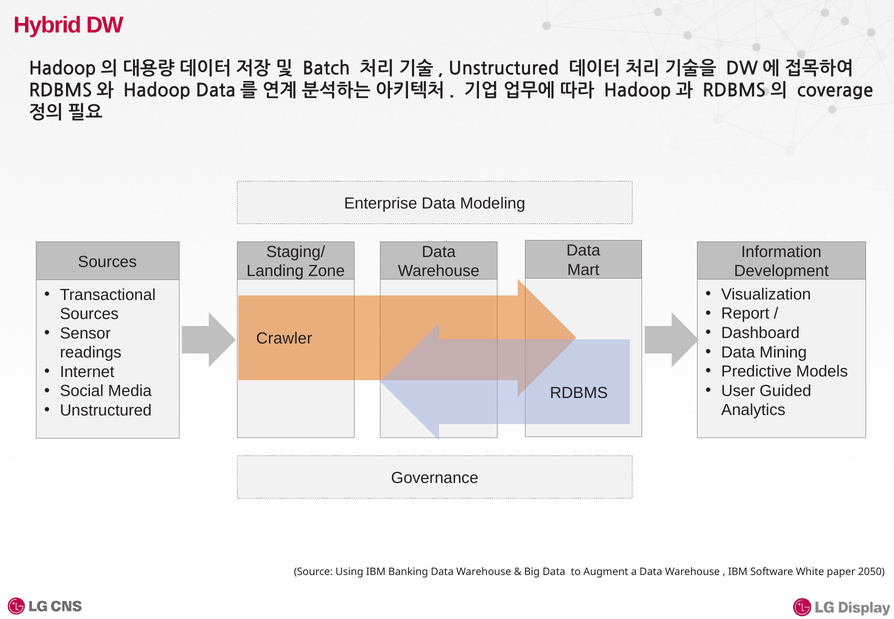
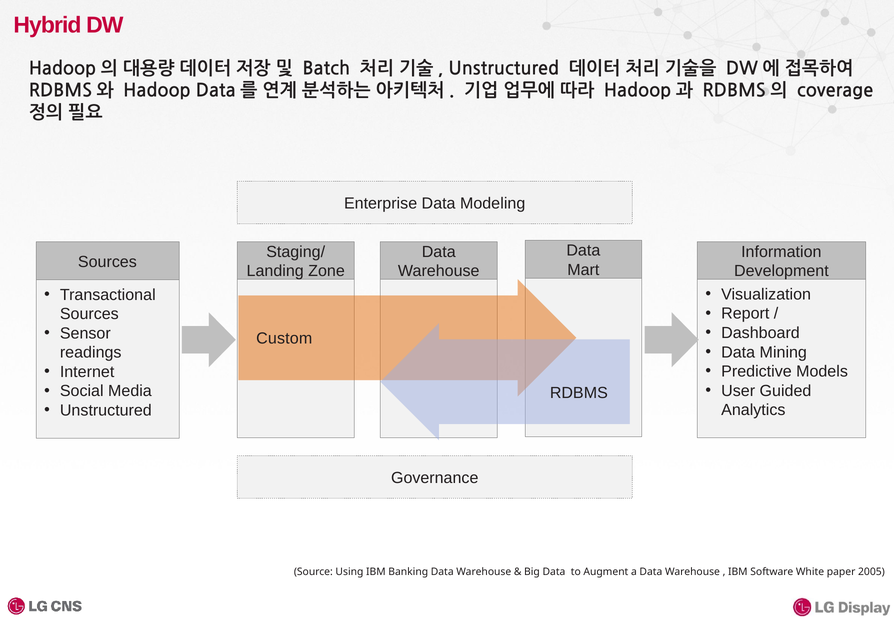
Crawler: Crawler -> Custom
2050: 2050 -> 2005
